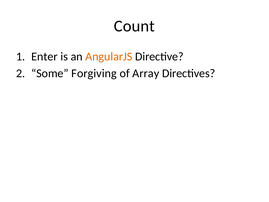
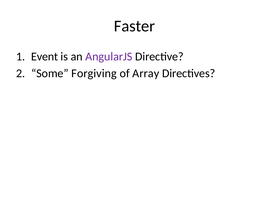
Count: Count -> Faster
Enter: Enter -> Event
AngularJS colour: orange -> purple
